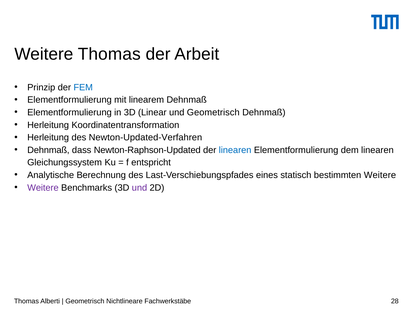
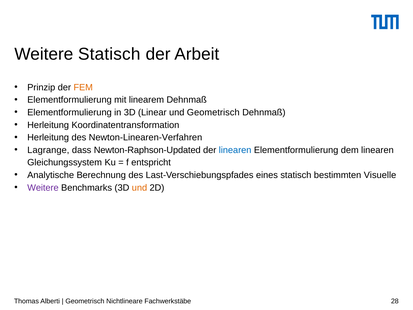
Weitere Thomas: Thomas -> Statisch
FEM colour: blue -> orange
Newton-Updated-Verfahren: Newton-Updated-Verfahren -> Newton-Linearen-Verfahren
Dehnmaß at (48, 150): Dehnmaß -> Lagrange
bestimmten Weitere: Weitere -> Visuelle
und at (139, 188) colour: purple -> orange
